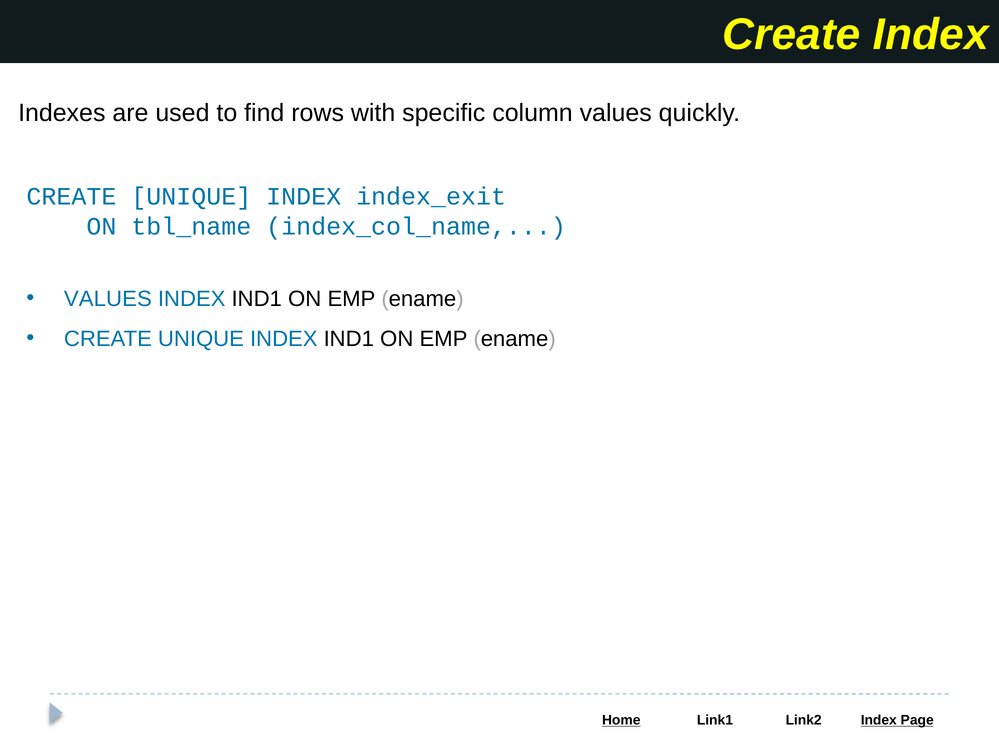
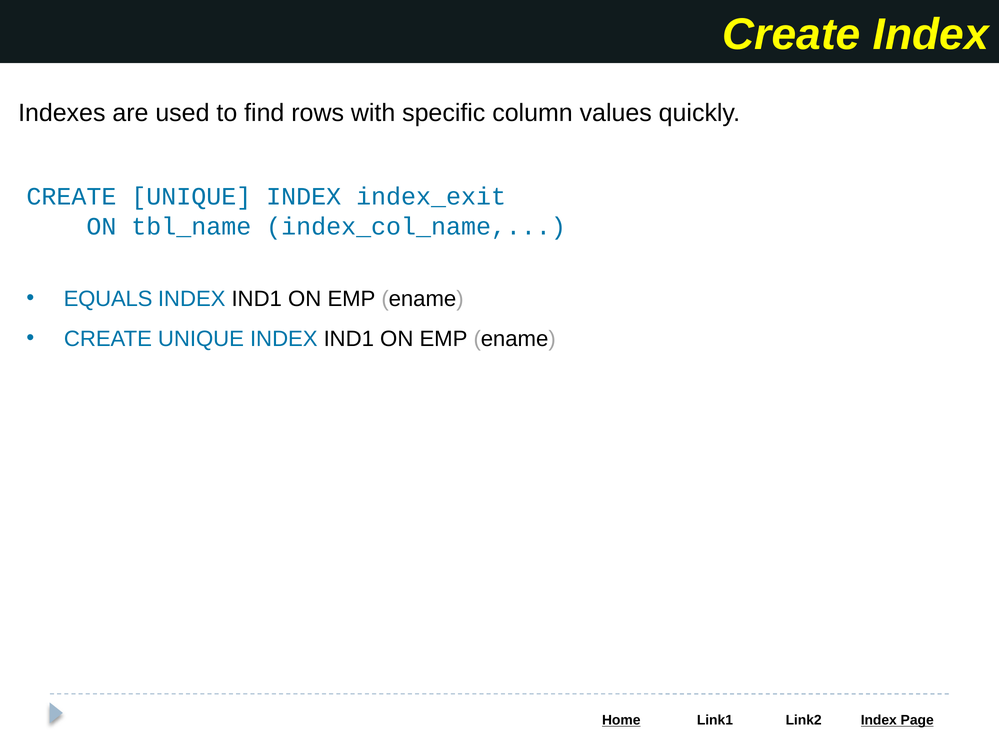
VALUES at (108, 299): VALUES -> EQUALS
